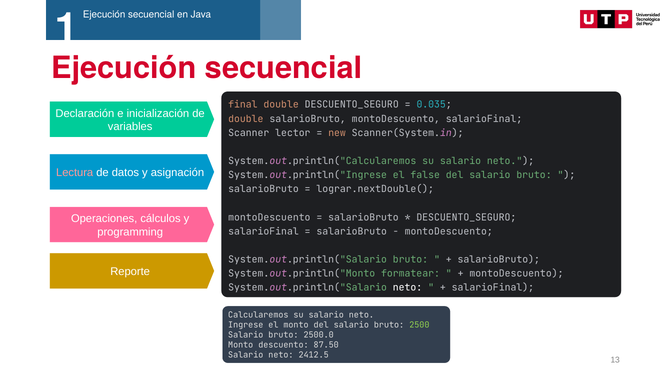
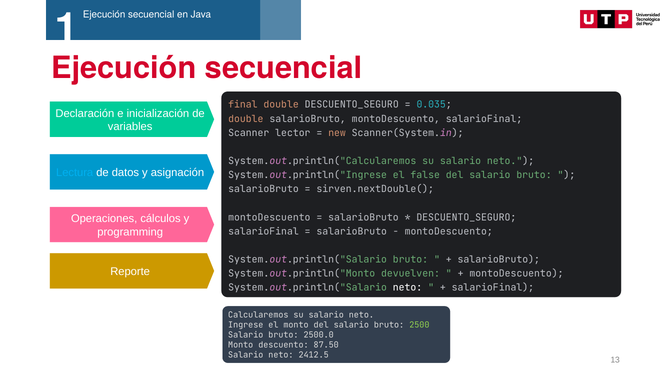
Lectura colour: pink -> light blue
lograr.nextDouble(: lograr.nextDouble( -> sirven.nextDouble(
formatear: formatear -> devuelven
